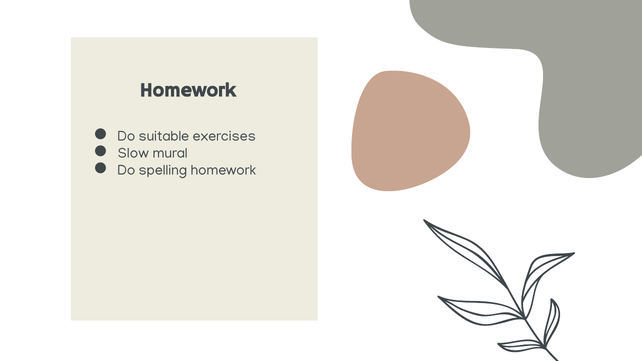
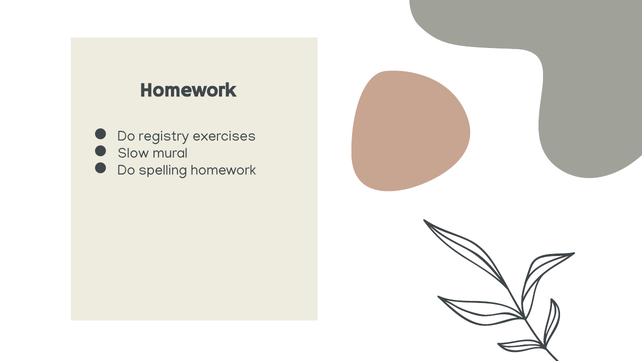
suitable: suitable -> registry
